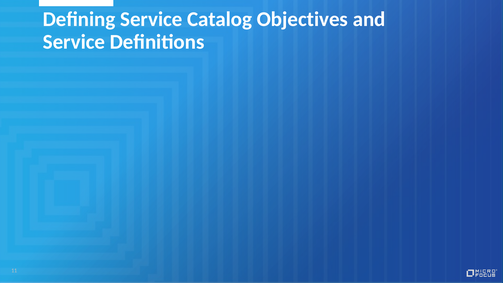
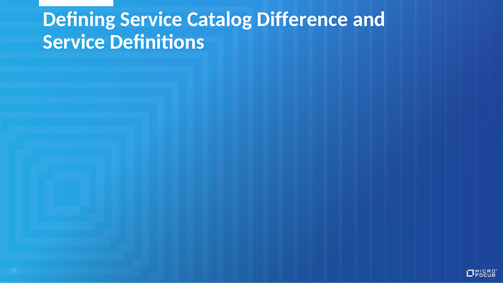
Objectives: Objectives -> Difference
